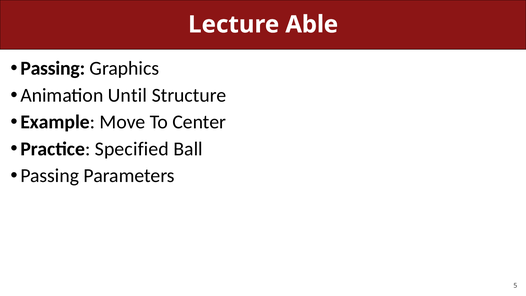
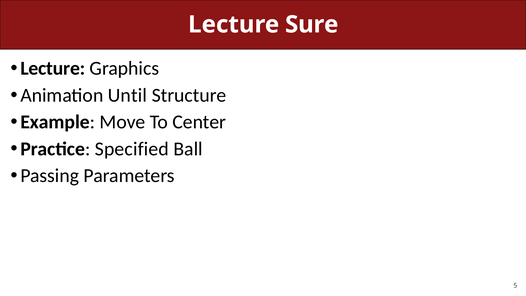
Able: Able -> Sure
Passing at (53, 68): Passing -> Lecture
